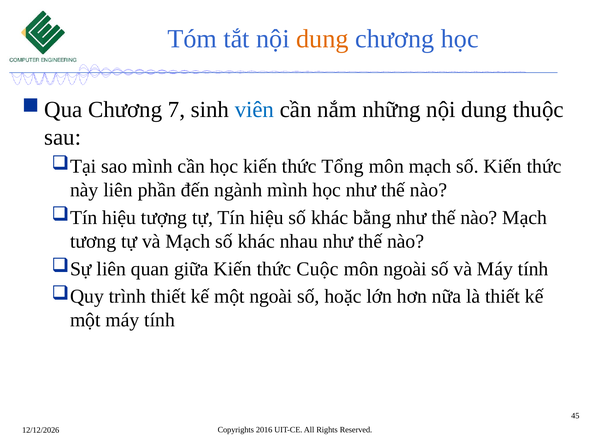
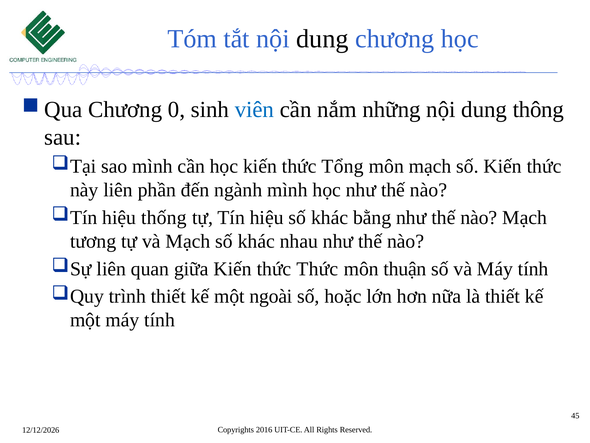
dung at (322, 39) colour: orange -> black
7: 7 -> 0
thuộc: thuộc -> thông
tượng: tượng -> thống
thức Cuộc: Cuộc -> Thức
môn ngoài: ngoài -> thuận
